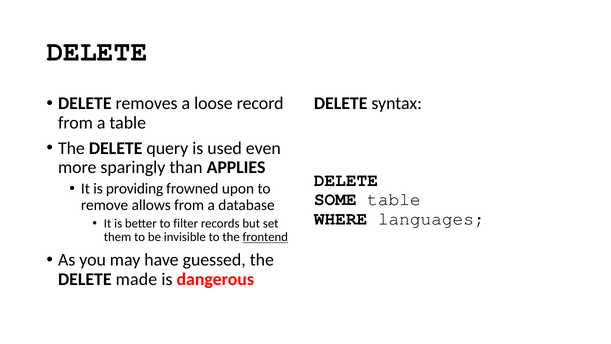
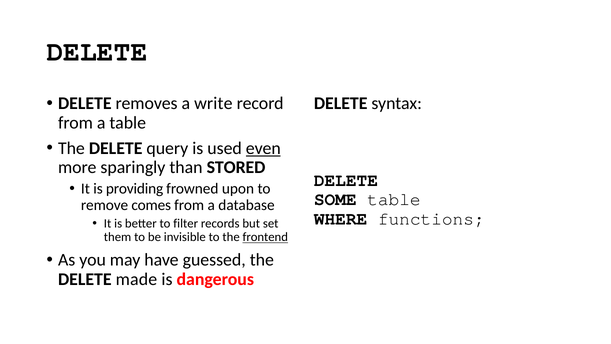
loose: loose -> write
even underline: none -> present
APPLIES: APPLIES -> STORED
allows: allows -> comes
languages: languages -> functions
